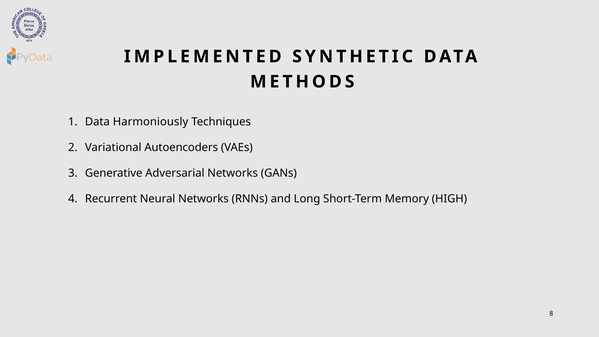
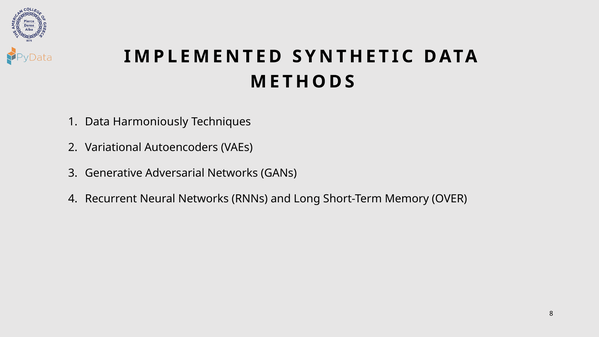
HIGH: HIGH -> OVER
